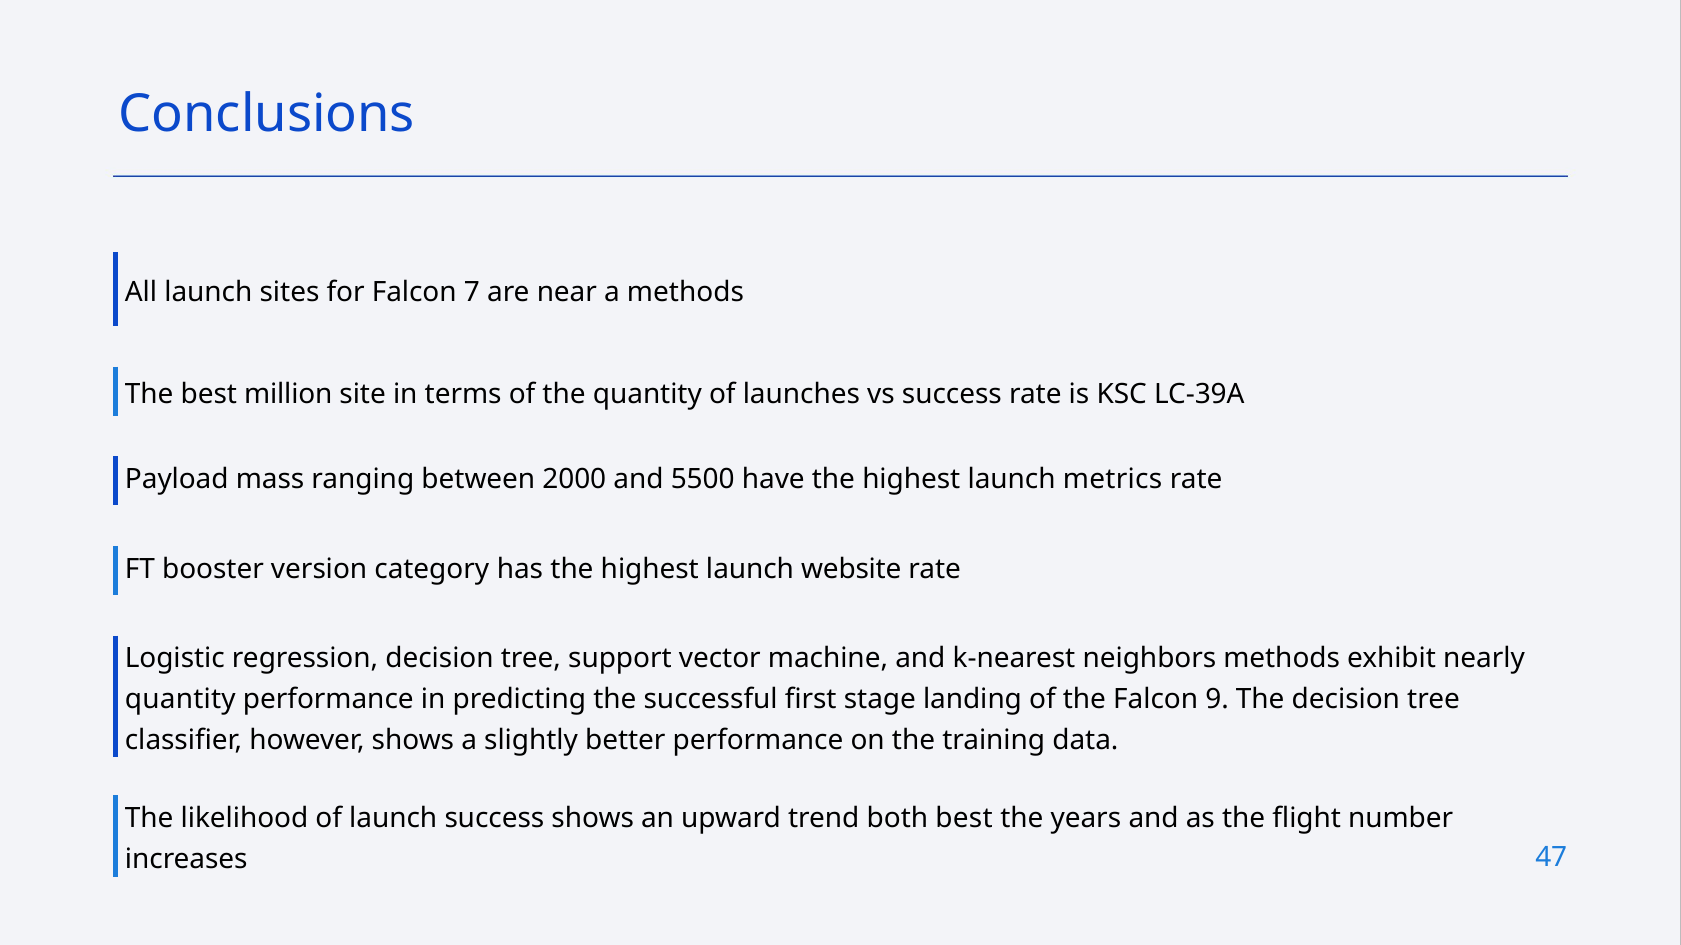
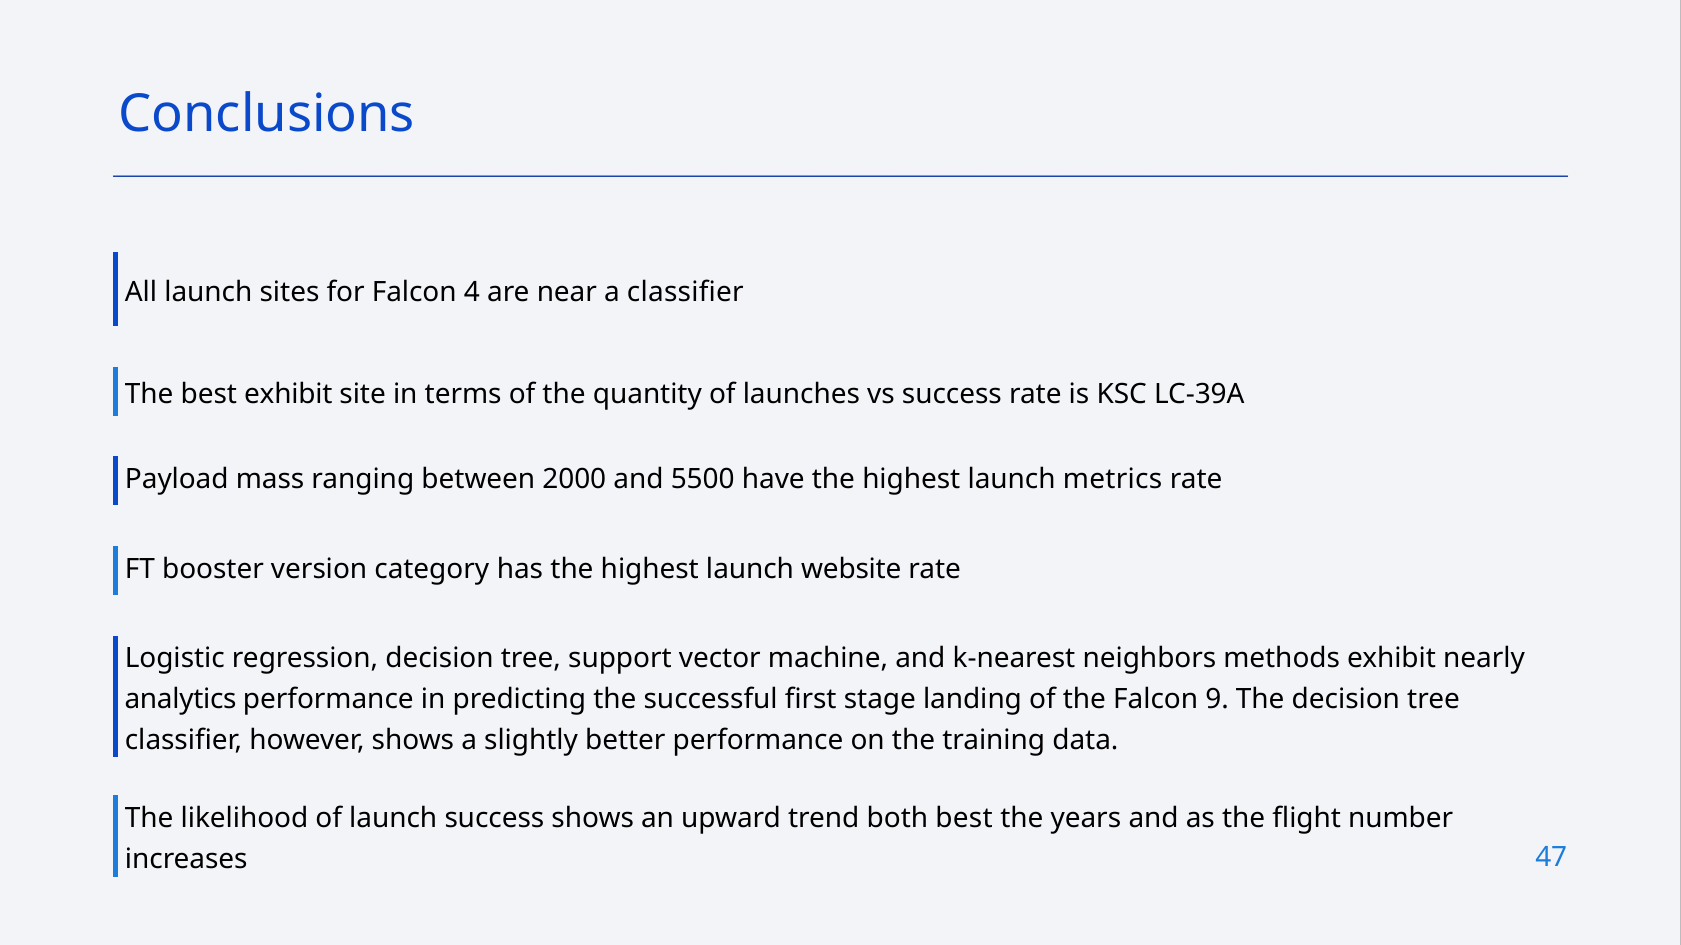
7: 7 -> 4
a methods: methods -> classifier
best million: million -> exhibit
quantity at (180, 700): quantity -> analytics
